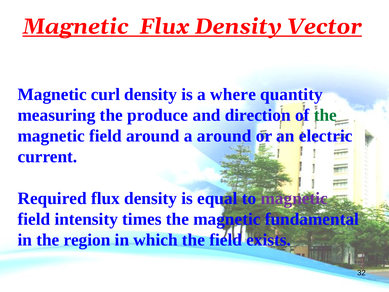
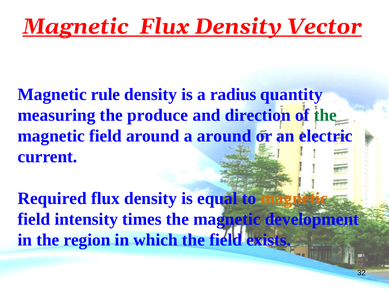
curl: curl -> rule
where: where -> radius
magnetic at (294, 198) colour: purple -> orange
fundamental: fundamental -> development
